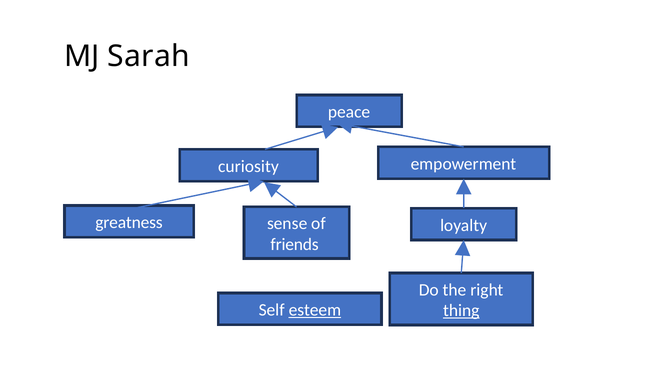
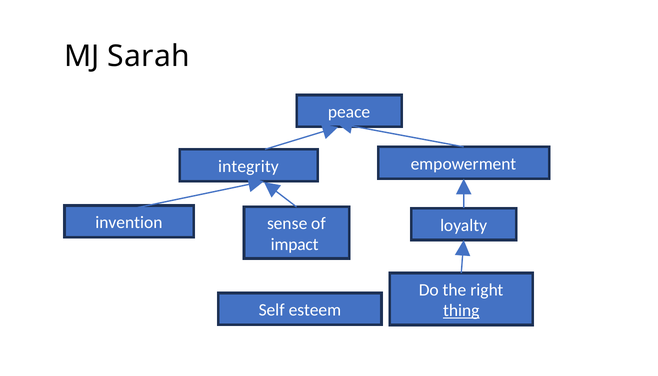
curiosity: curiosity -> integrity
greatness: greatness -> invention
friends: friends -> impact
esteem underline: present -> none
